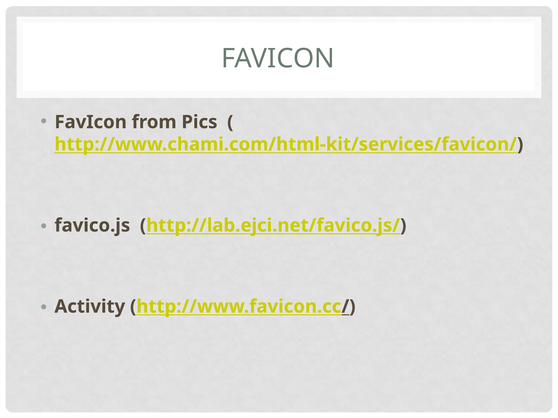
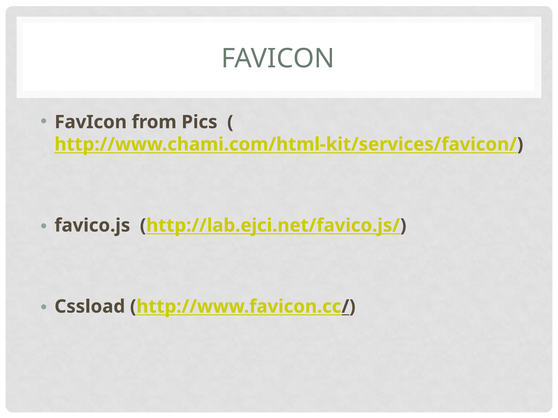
Activity: Activity -> Cssload
